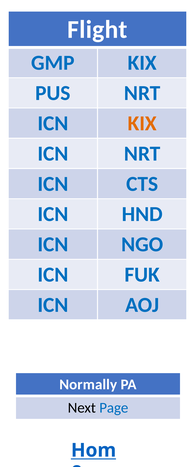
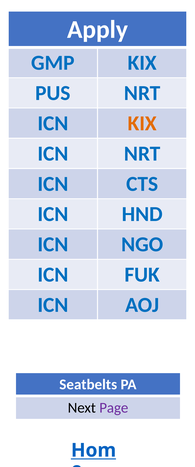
Flight: Flight -> Apply
Normally: Normally -> Seatbelts
Page colour: blue -> purple
